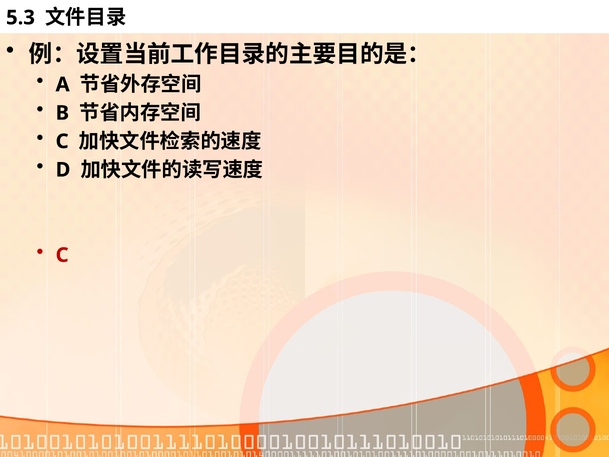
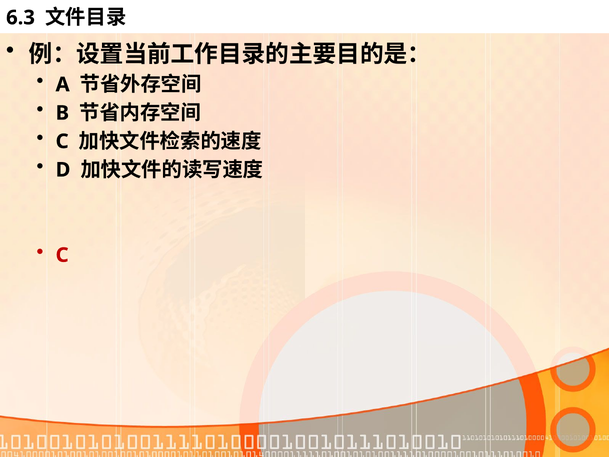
5.3: 5.3 -> 6.3
